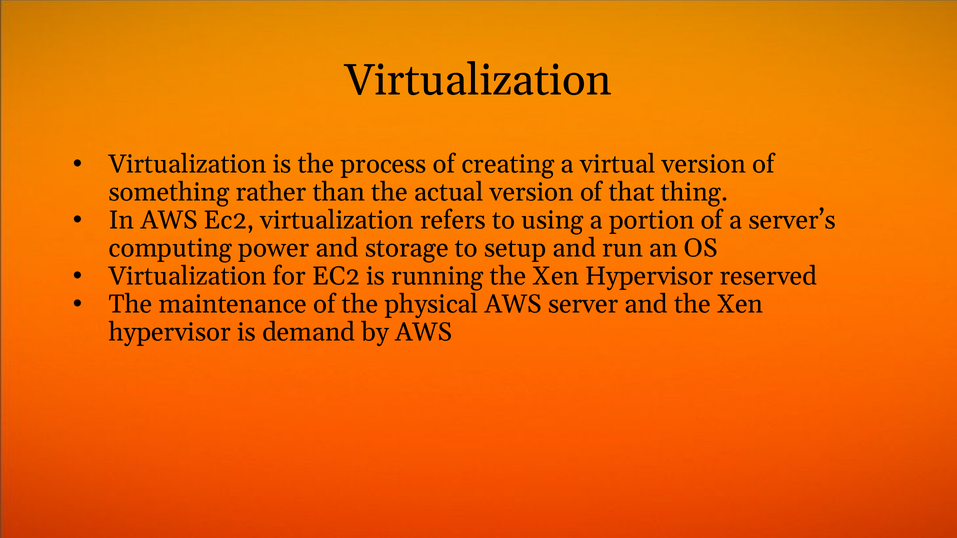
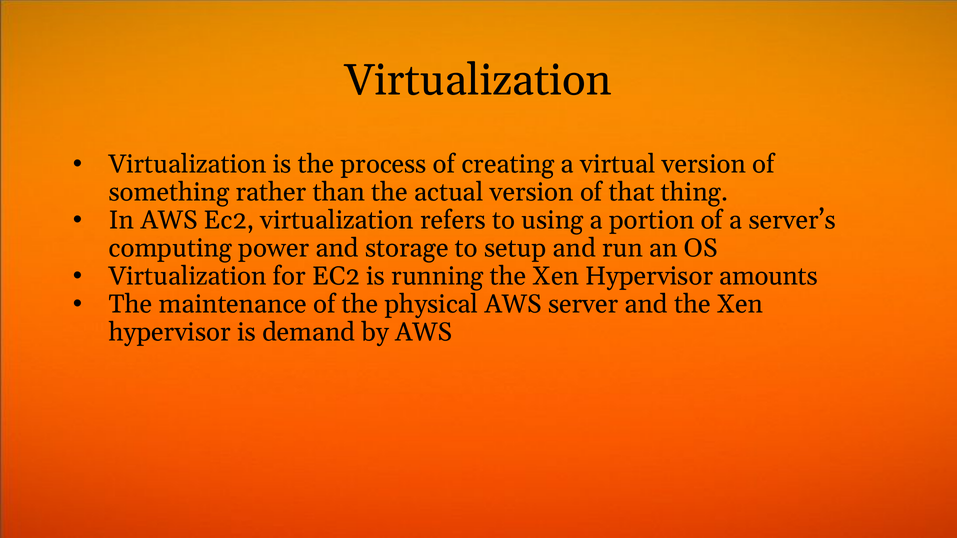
reserved: reserved -> amounts
